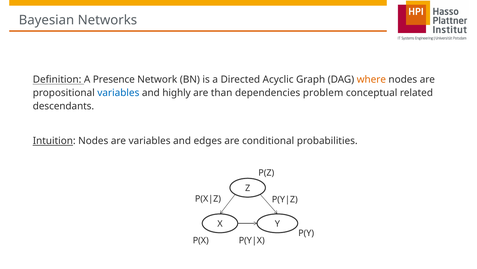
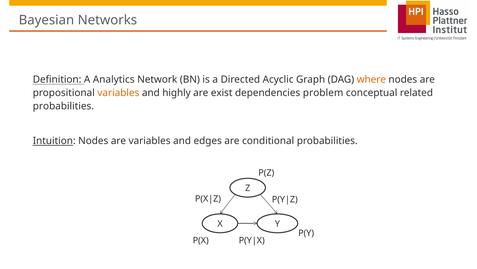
Presence: Presence -> Analytics
variables at (118, 93) colour: blue -> orange
than: than -> exist
descendants at (63, 106): descendants -> probabilities
